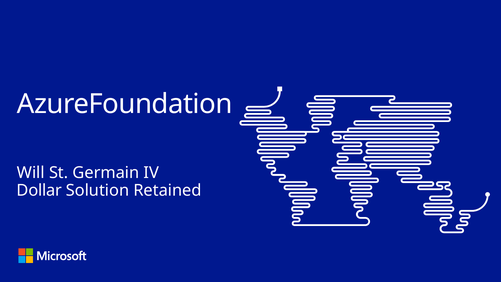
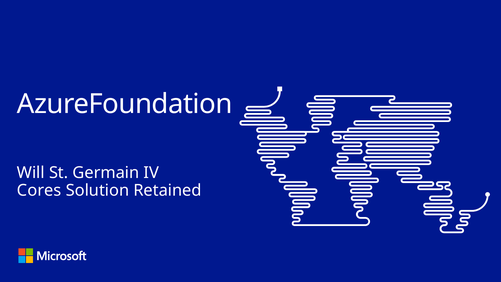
Dollar: Dollar -> Cores
